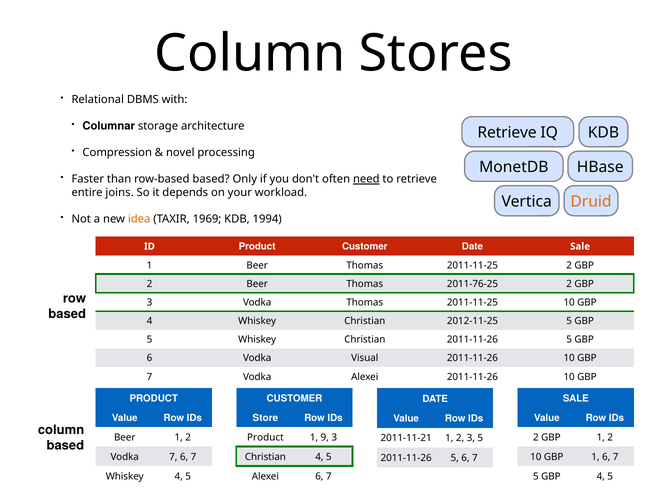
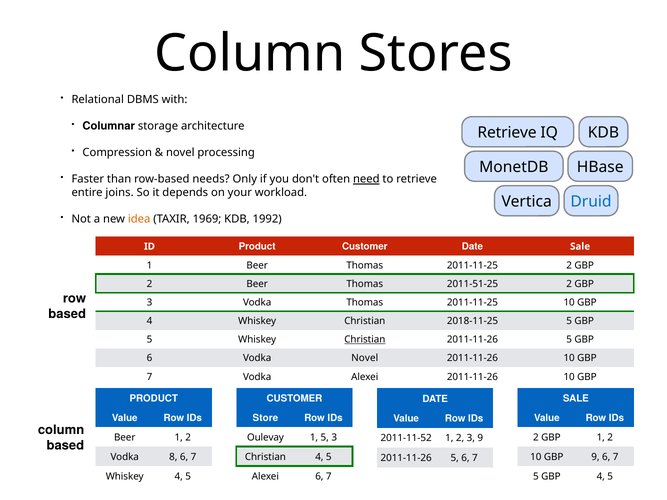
row-based based: based -> needs
Druid colour: orange -> blue
1994: 1994 -> 1992
2011-76-25: 2011-76-25 -> 2011-51-25
2012-11-25: 2012-11-25 -> 2018-11-25
Christian at (365, 340) underline: none -> present
Vodka Visual: Visual -> Novel
Product at (265, 438): Product -> Oulevay
1 9: 9 -> 5
2011-11-21: 2011-11-21 -> 2011-11-52
3 5: 5 -> 9
Vodka 7: 7 -> 8
10 GBP 1: 1 -> 9
